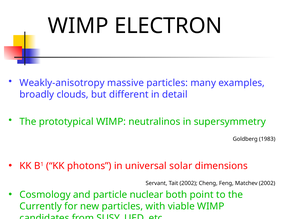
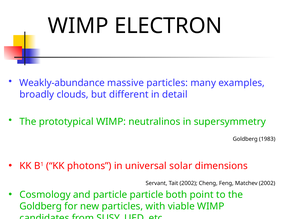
Weakly-anisotropy: Weakly-anisotropy -> Weakly-abundance
particle nuclear: nuclear -> particle
Currently at (41, 206): Currently -> Goldberg
